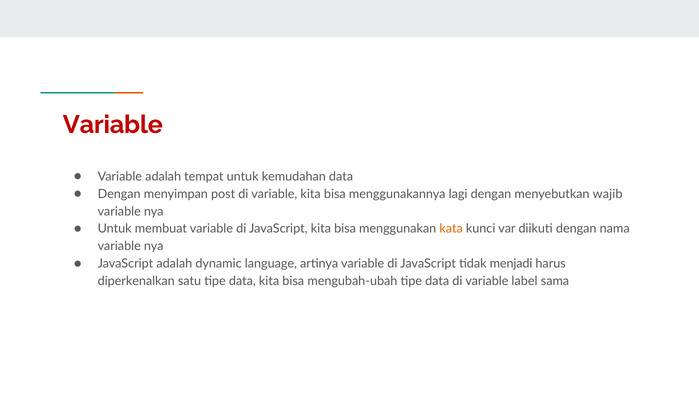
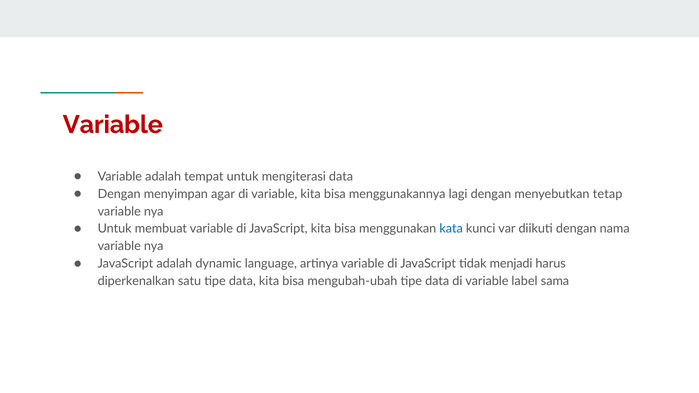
kemudahan: kemudahan -> mengiterasi
post: post -> agar
wajib: wajib -> tetap
kata colour: orange -> blue
